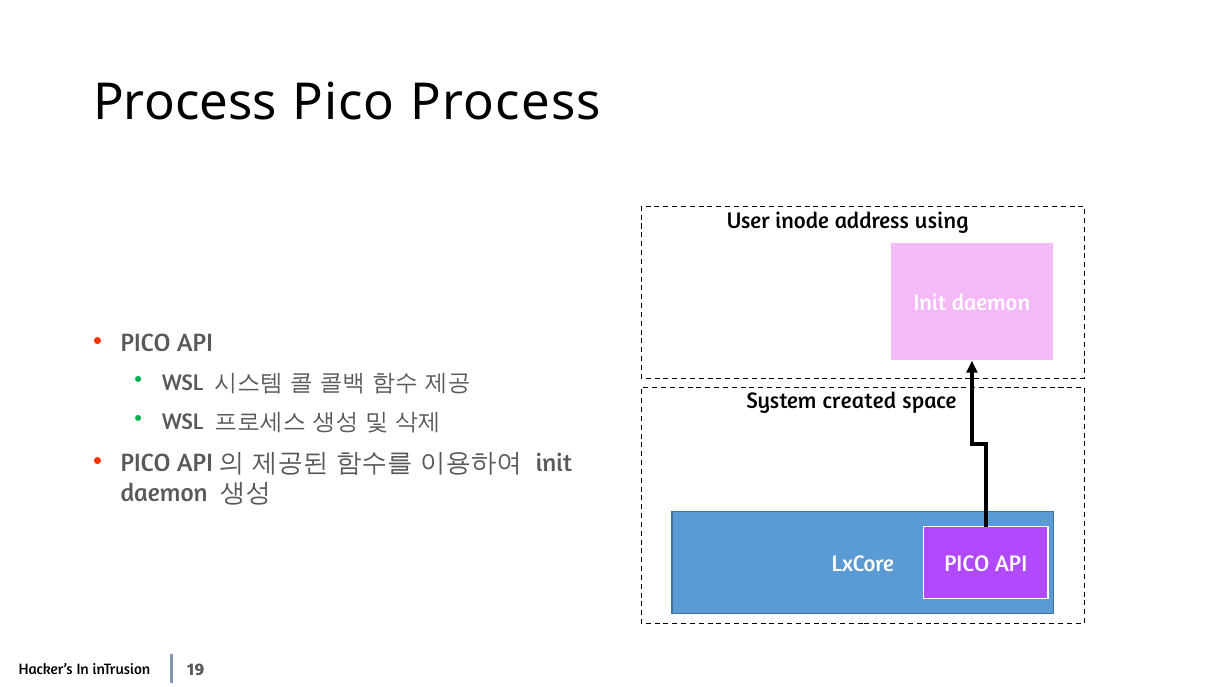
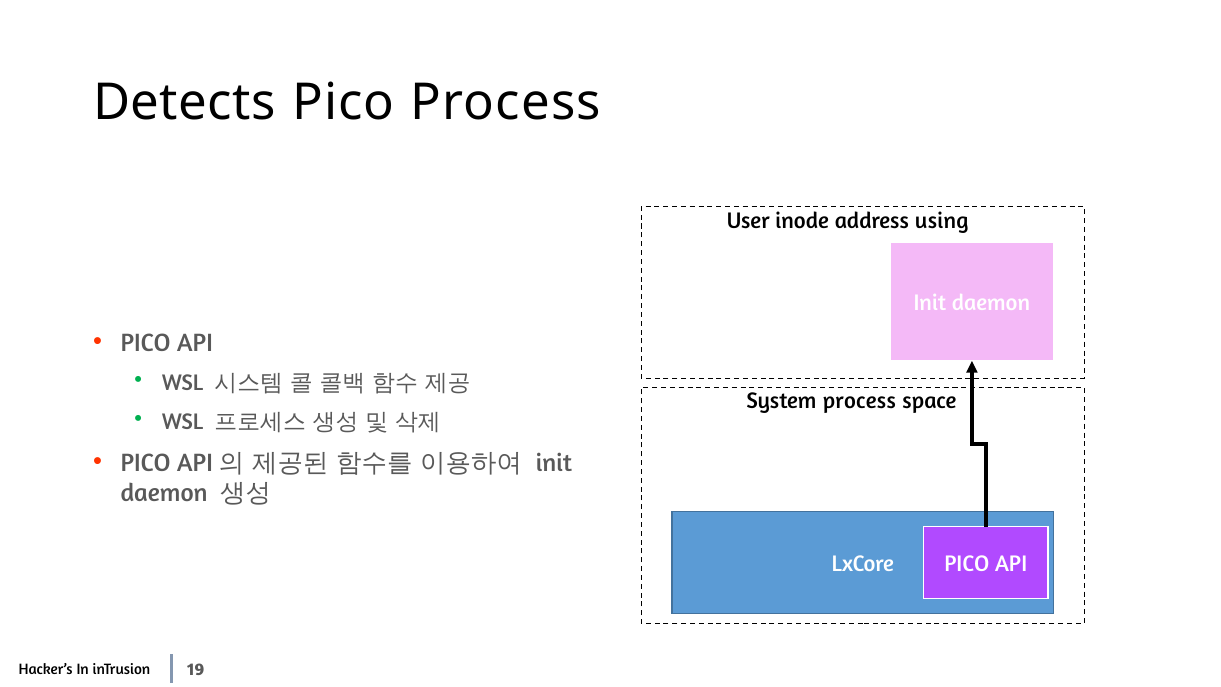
Process at (185, 103): Process -> Detects
System created: created -> process
